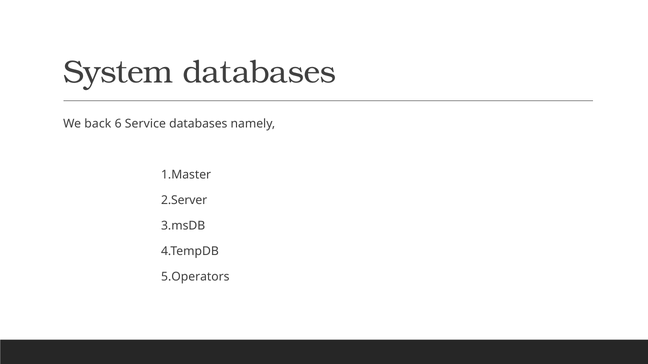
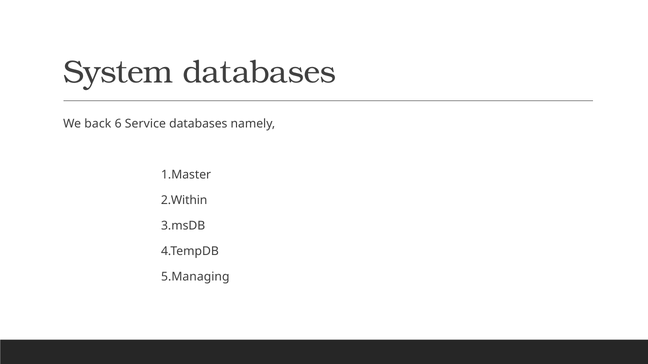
2.Server: 2.Server -> 2.Within
5.Operators: 5.Operators -> 5.Managing
